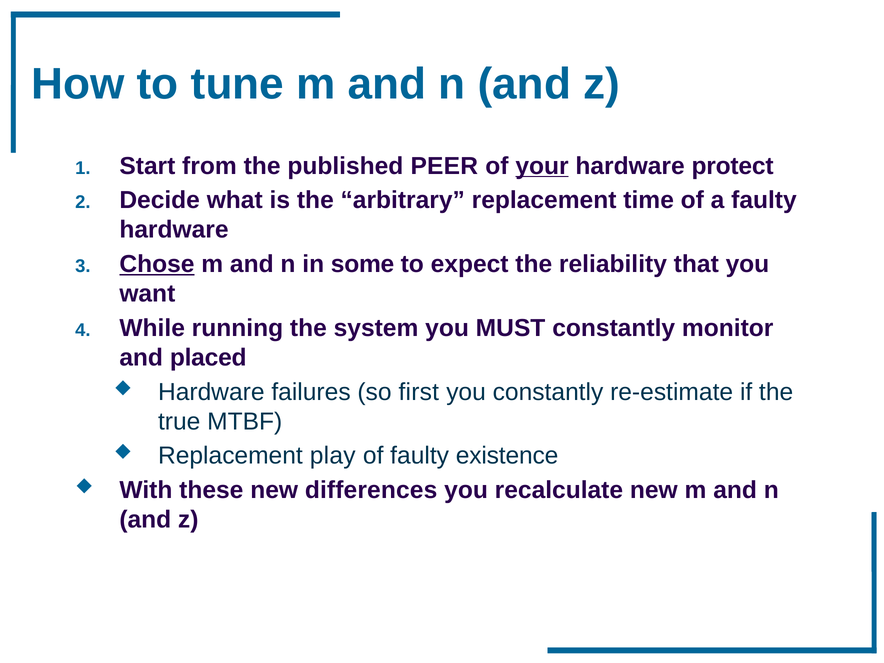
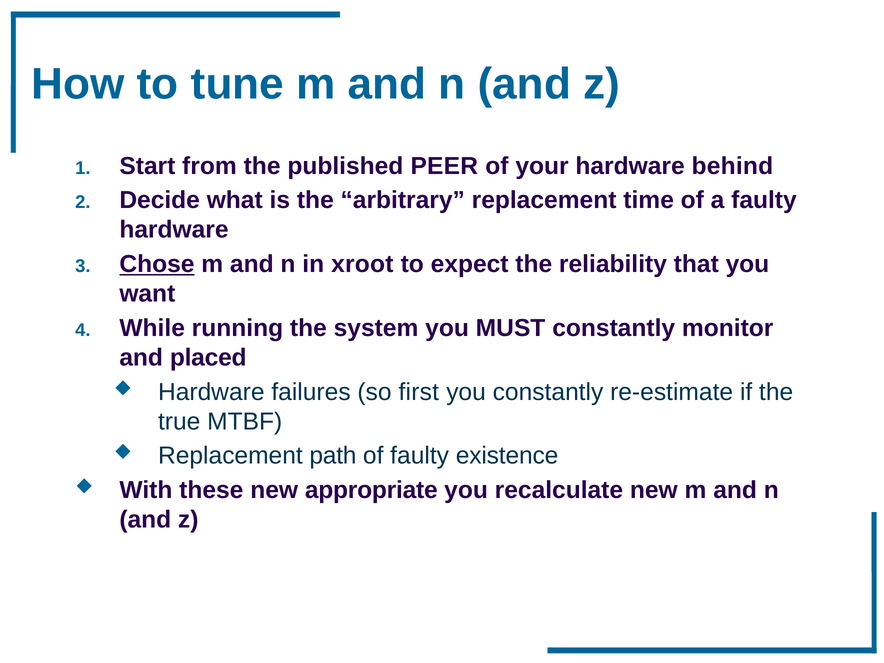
your underline: present -> none
protect: protect -> behind
some: some -> xroot
play: play -> path
differences: differences -> appropriate
